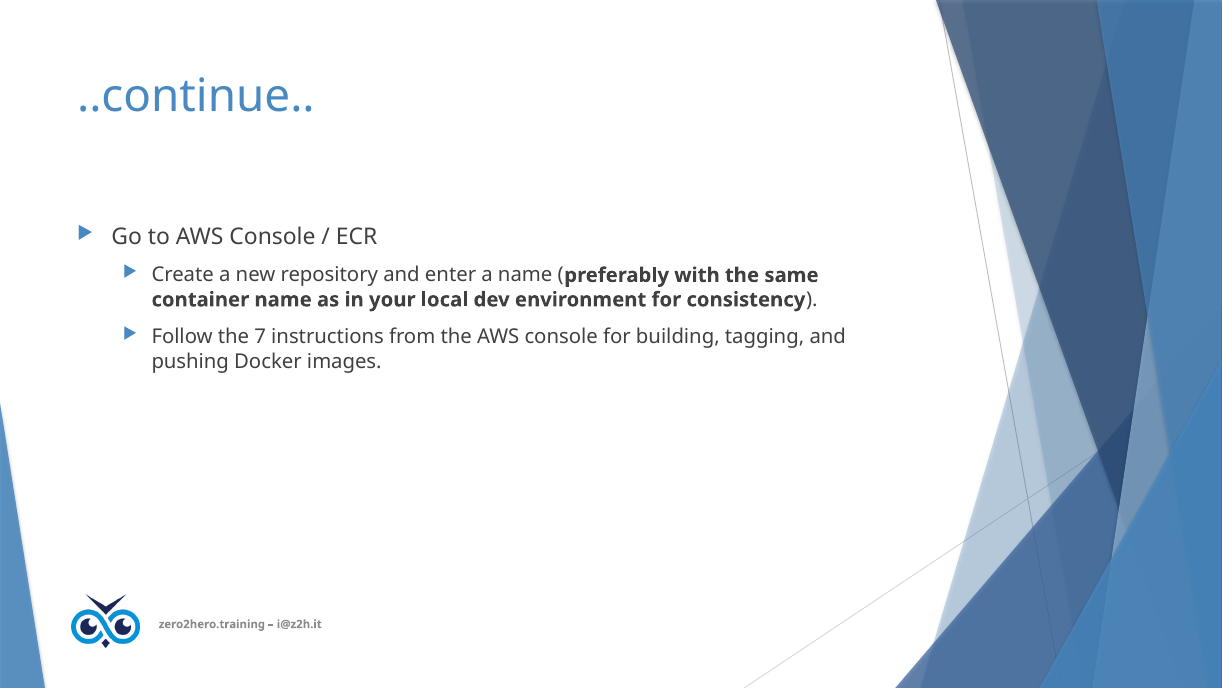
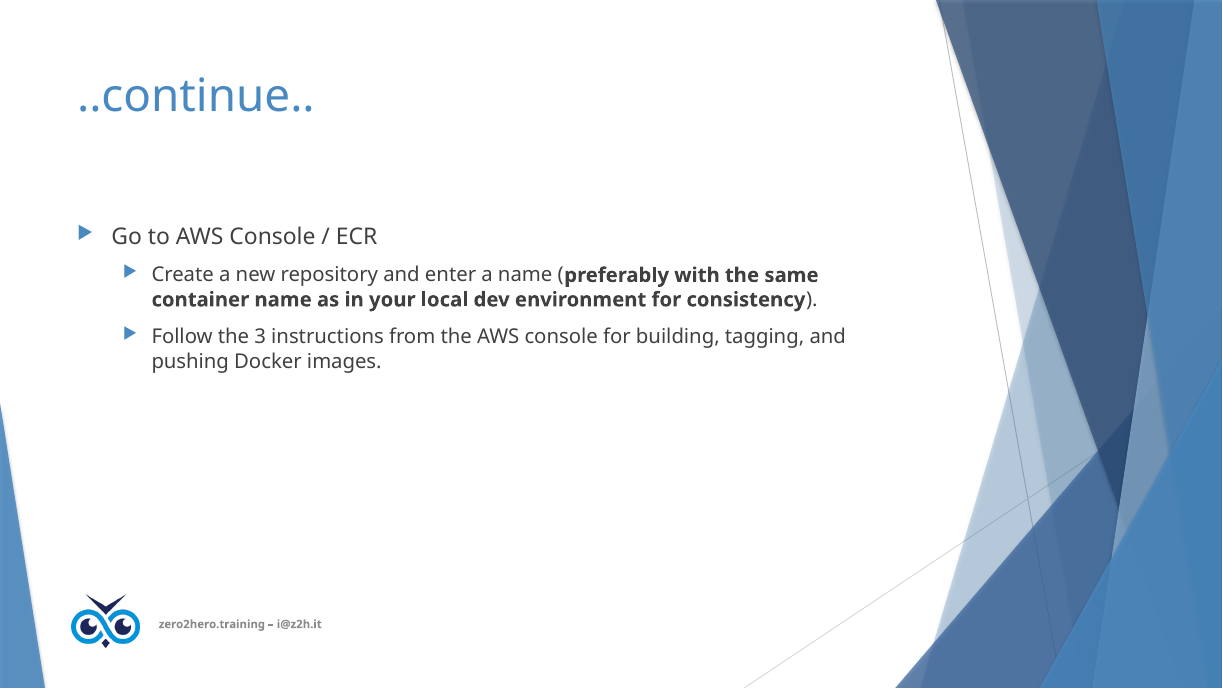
7: 7 -> 3
